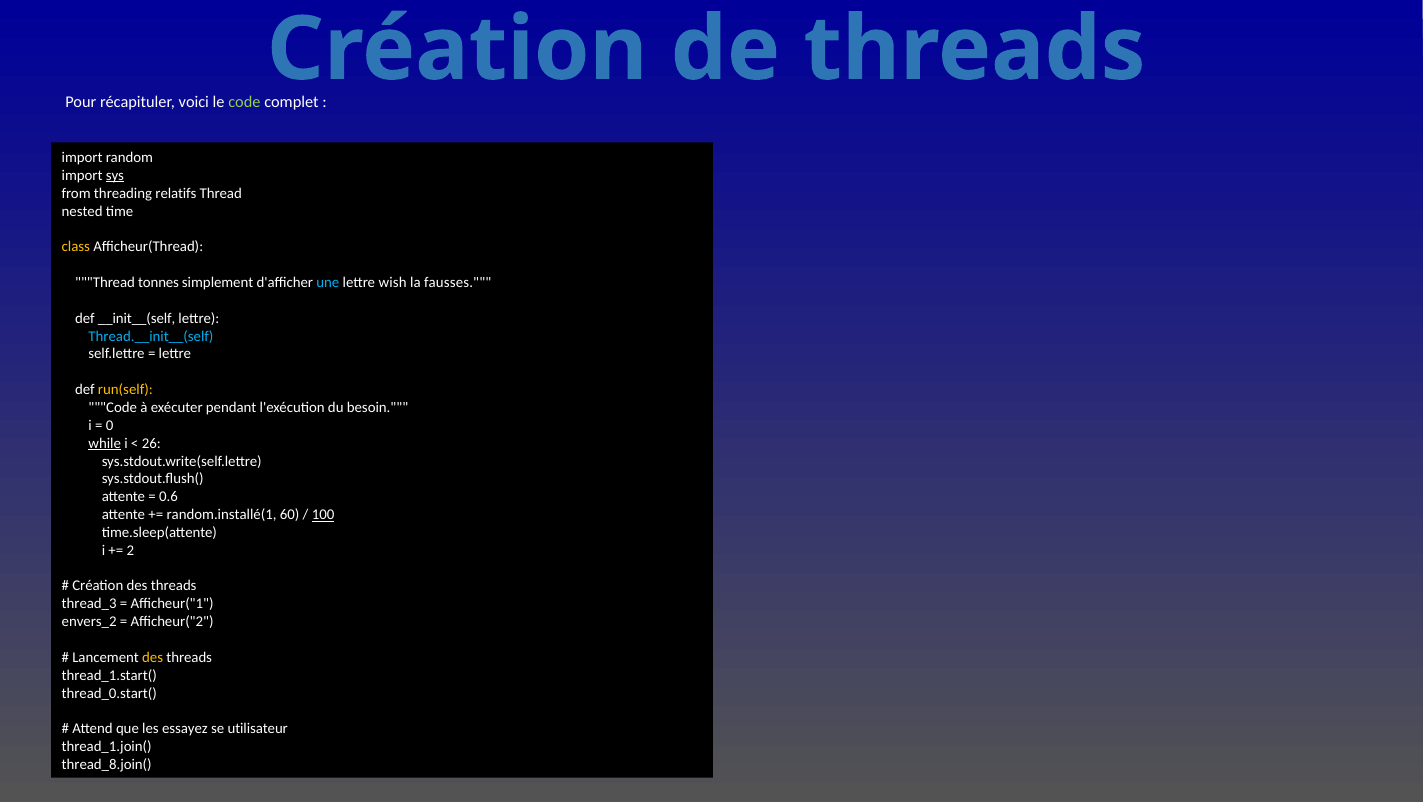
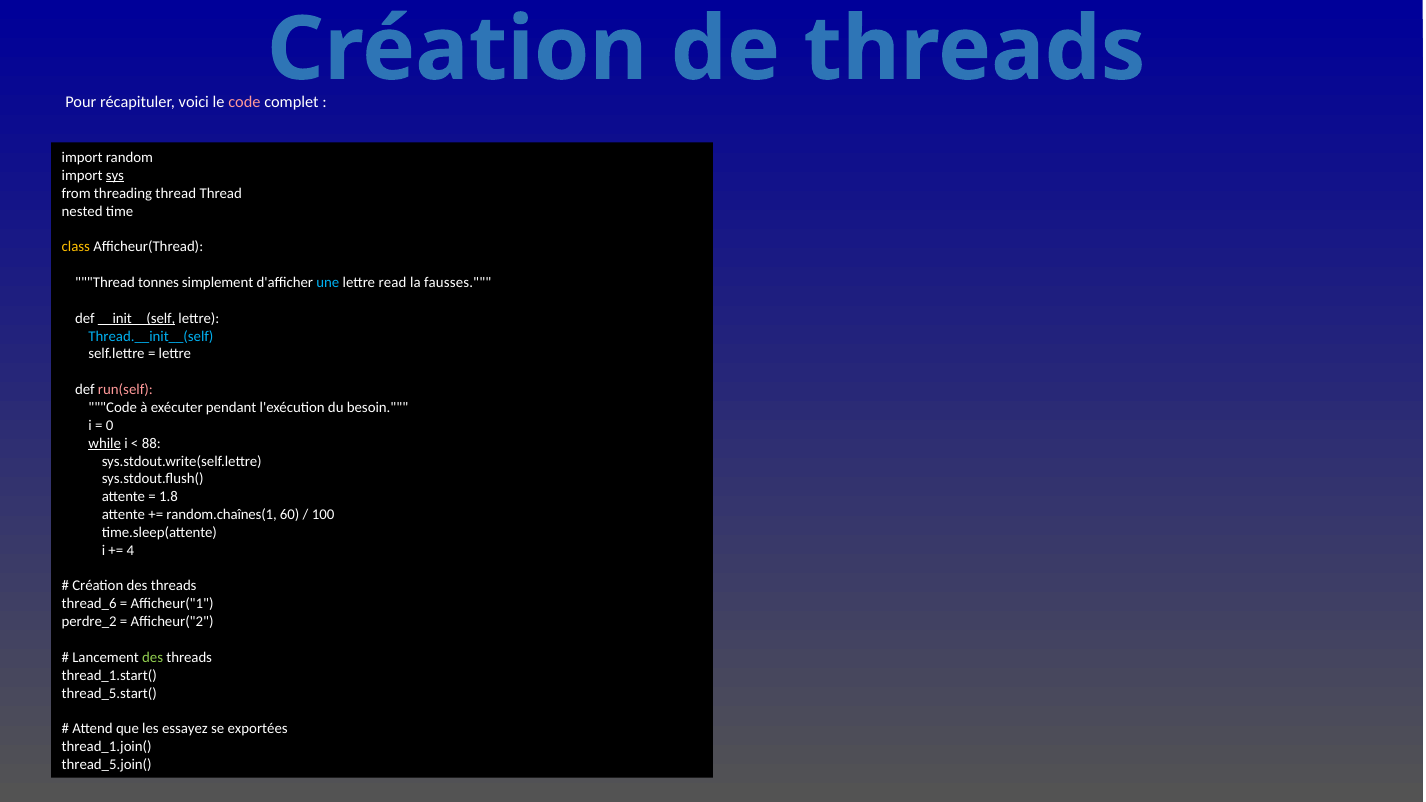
code at (244, 102) colour: light green -> pink
threading relatifs: relatifs -> thread
wish: wish -> read
__init__(self underline: none -> present
run(self colour: yellow -> pink
26: 26 -> 88
0.6: 0.6 -> 1.8
random.installé(1: random.installé(1 -> random.chaînes(1
100 underline: present -> none
2: 2 -> 4
thread_3: thread_3 -> thread_6
envers_2: envers_2 -> perdre_2
des at (153, 658) colour: yellow -> light green
thread_0.start(: thread_0.start( -> thread_5.start(
utilisateur: utilisateur -> exportées
thread_8.join(: thread_8.join( -> thread_5.join(
